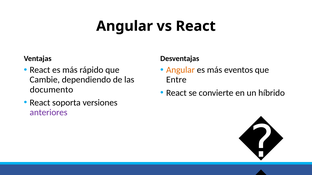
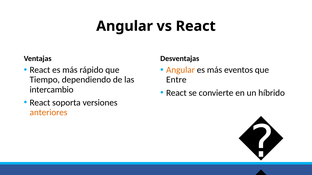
Cambie: Cambie -> Tiempo
documento: documento -> intercambio
anteriores colour: purple -> orange
